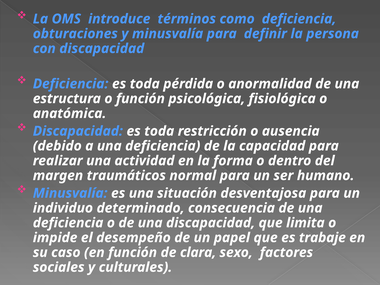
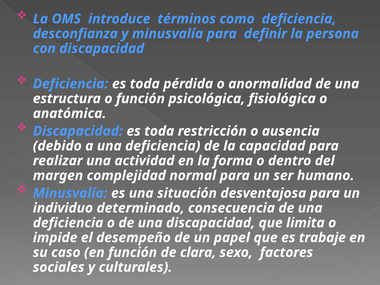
obturaciones: obturaciones -> desconfianza
traumáticos: traumáticos -> complejidad
